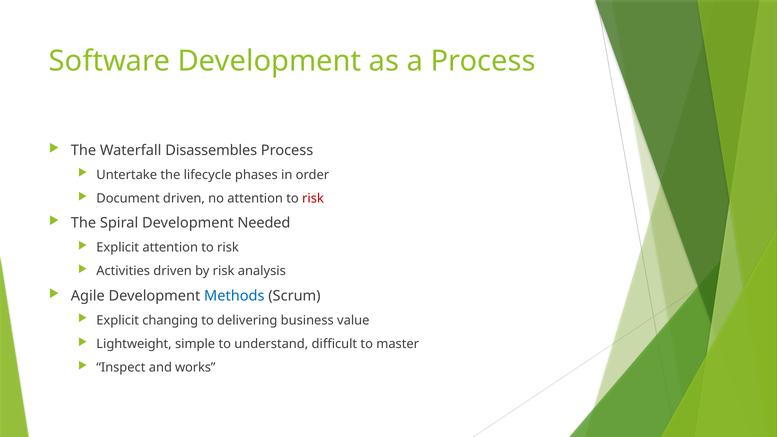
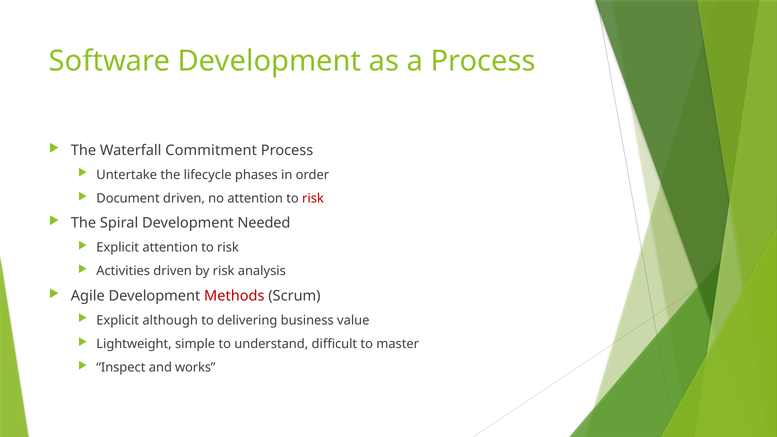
Disassembles: Disassembles -> Commitment
Methods colour: blue -> red
changing: changing -> although
